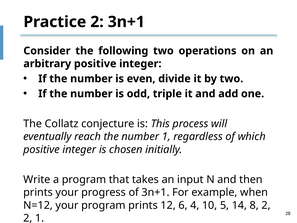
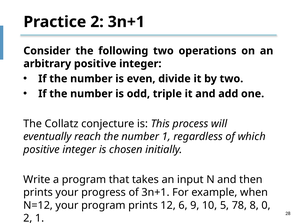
4: 4 -> 9
14: 14 -> 78
8 2: 2 -> 0
